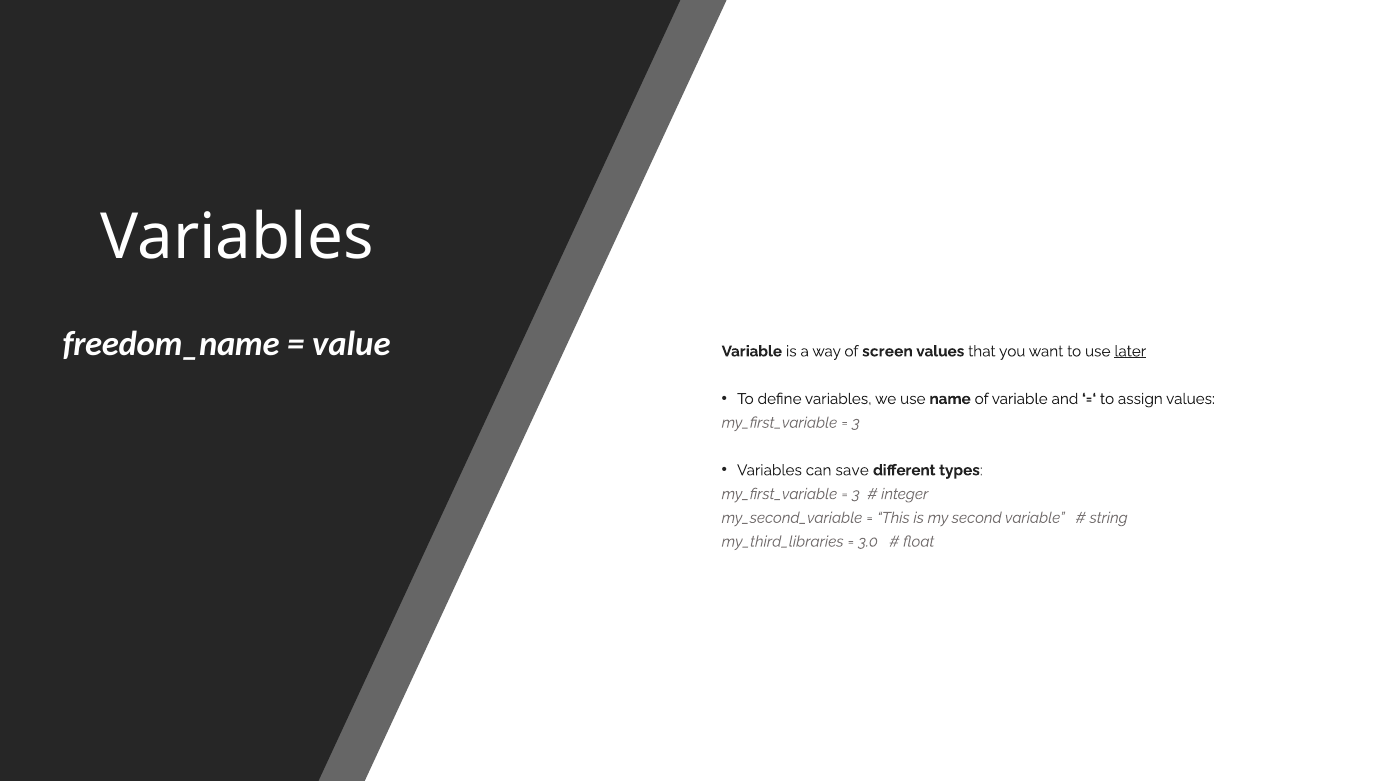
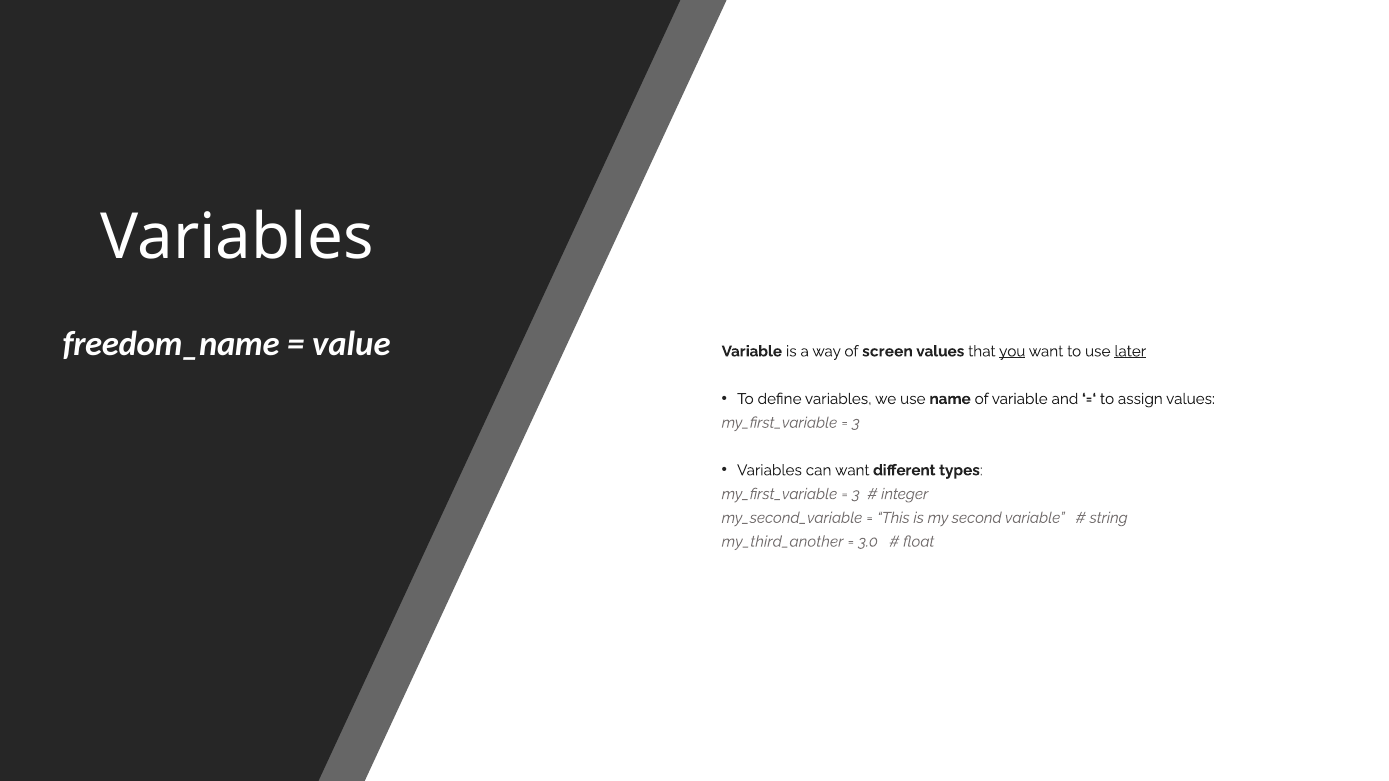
you underline: none -> present
can save: save -> want
my_third_libraries: my_third_libraries -> my_third_another
